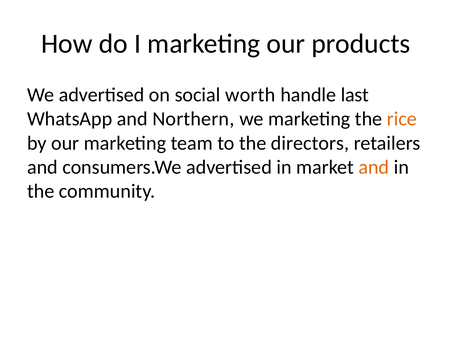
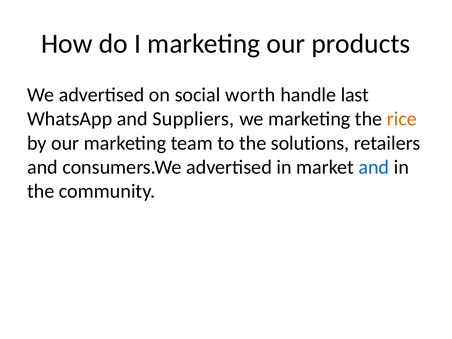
Northern: Northern -> Suppliers
directors: directors -> solutions
and at (374, 167) colour: orange -> blue
